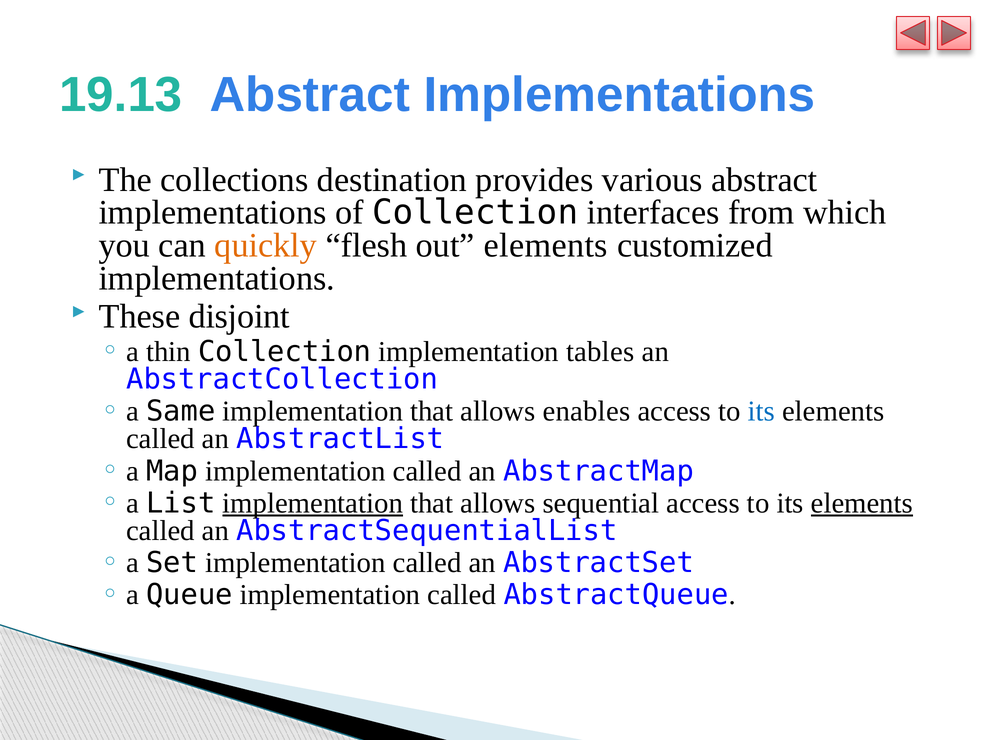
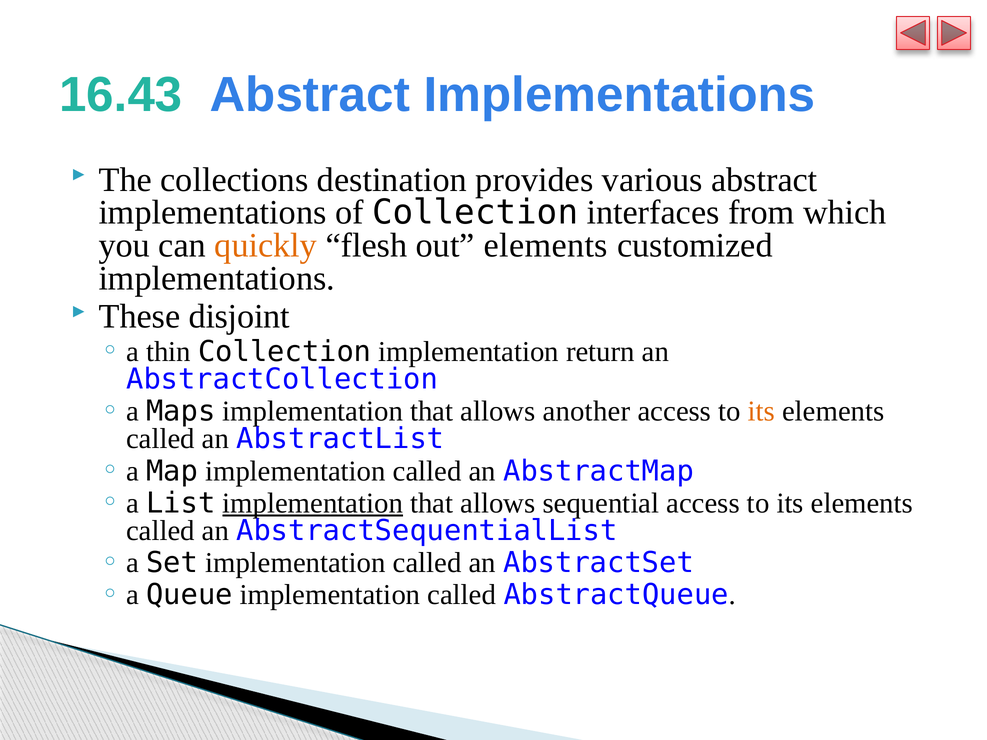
19.13: 19.13 -> 16.43
tables: tables -> return
Same: Same -> Maps
enables: enables -> another
its at (761, 411) colour: blue -> orange
elements at (862, 503) underline: present -> none
